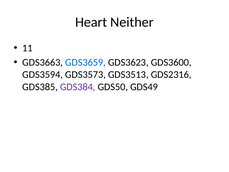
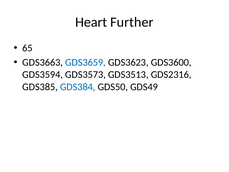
Neither: Neither -> Further
11: 11 -> 65
GDS384 colour: purple -> blue
